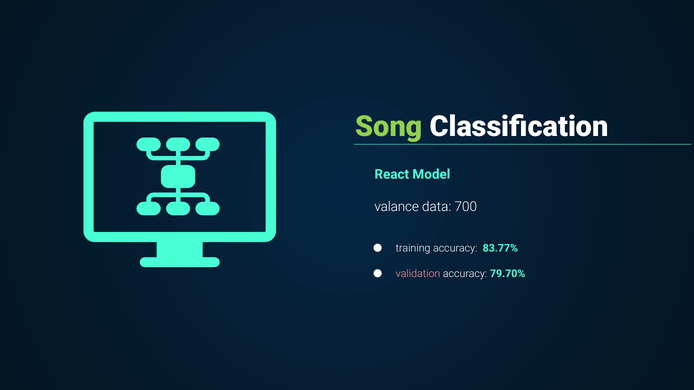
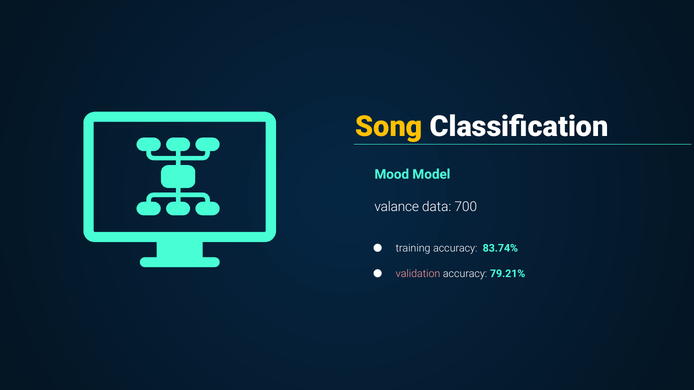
Song colour: light green -> yellow
React: React -> Mood
83.77%: 83.77% -> 83.74%
79.70%: 79.70% -> 79.21%
